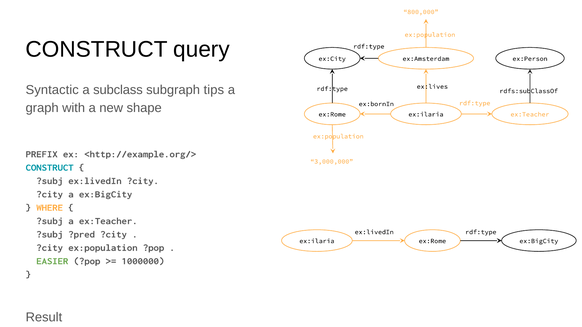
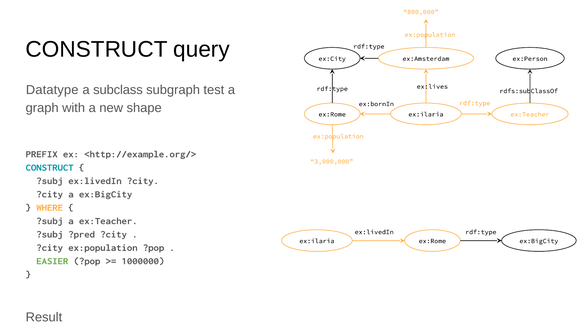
Syntactic: Syntactic -> Datatype
tips: tips -> test
